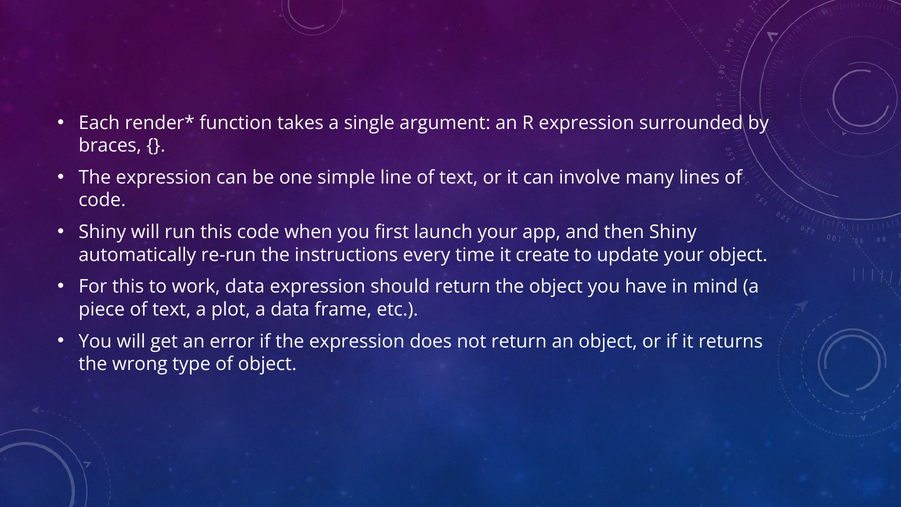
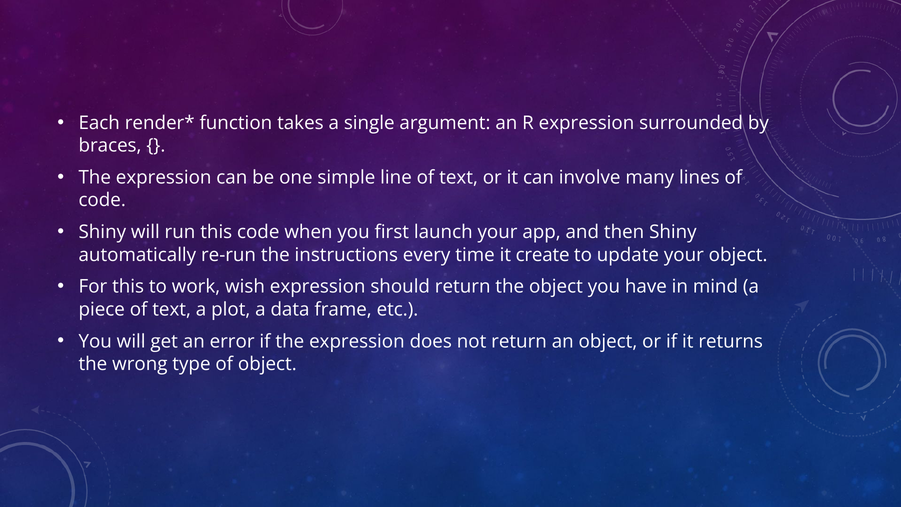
work data: data -> wish
